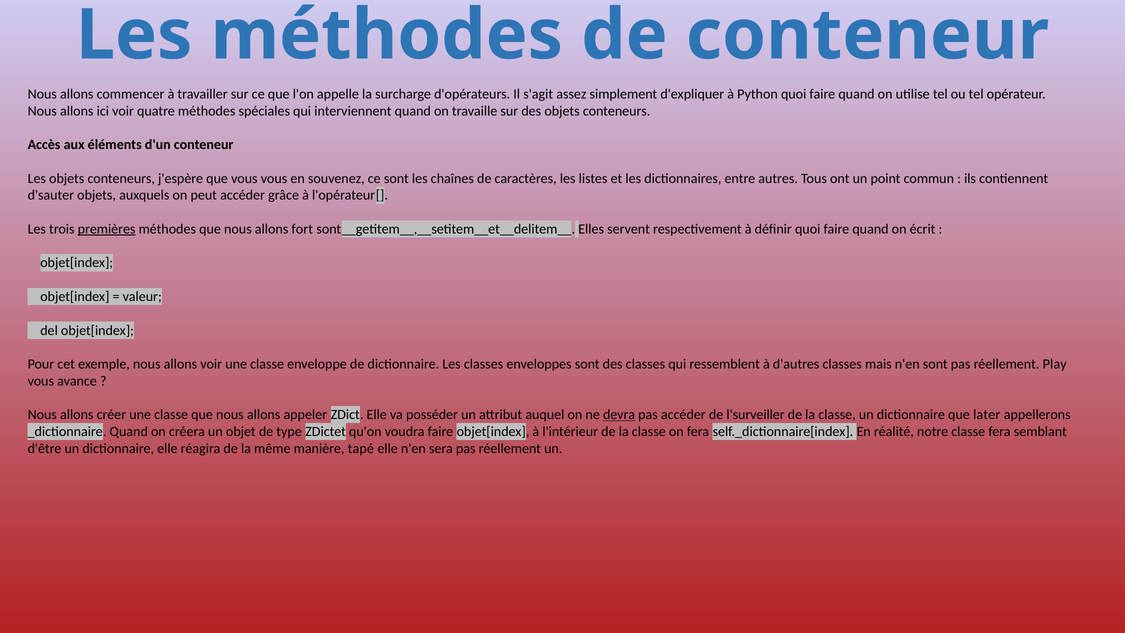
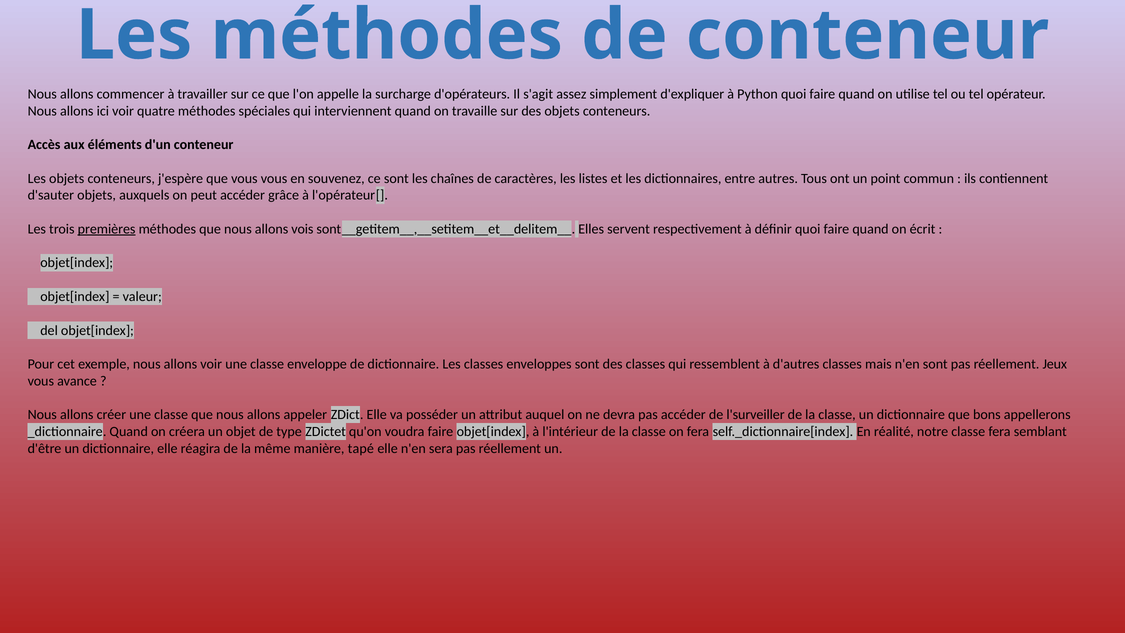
fort: fort -> vois
Play: Play -> Jeux
devra underline: present -> none
later: later -> bons
